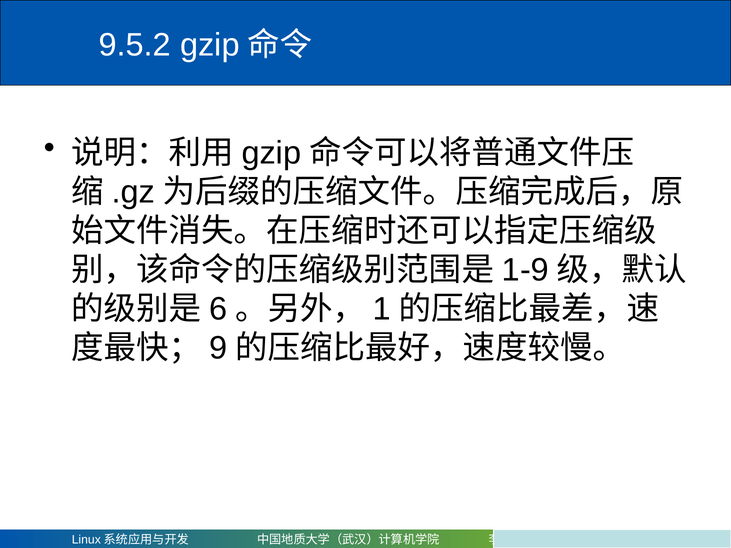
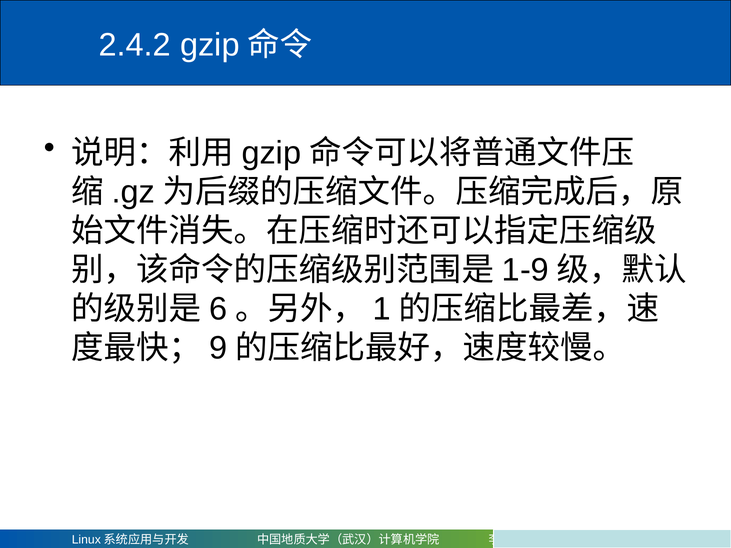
9.5.2: 9.5.2 -> 2.4.2
